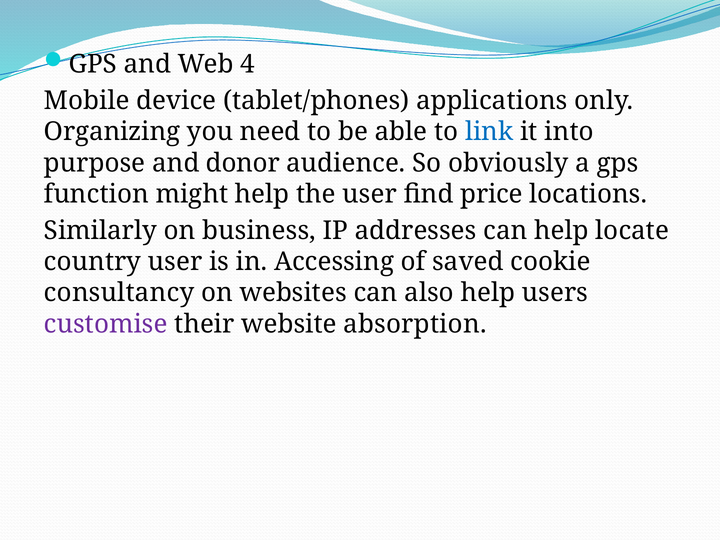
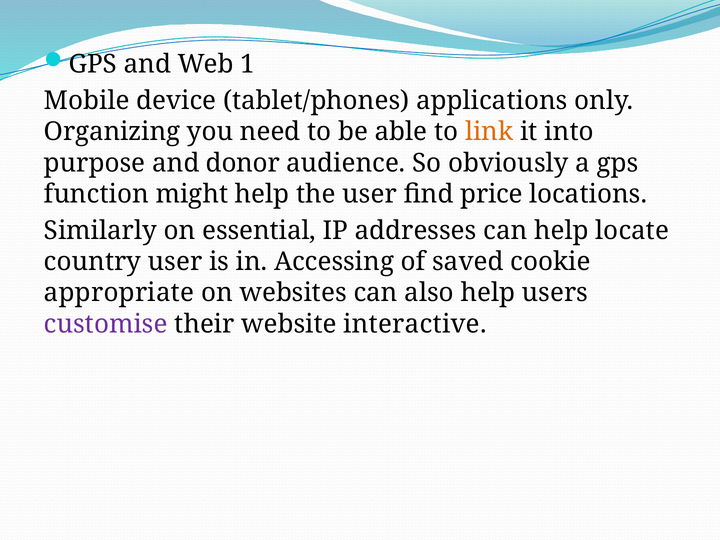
4: 4 -> 1
link colour: blue -> orange
business: business -> essential
consultancy: consultancy -> appropriate
absorption: absorption -> interactive
